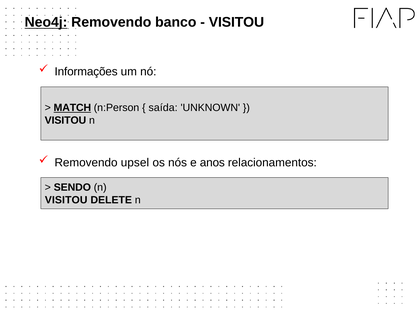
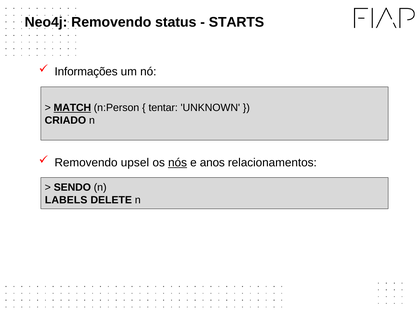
Neo4j underline: present -> none
banco: banco -> status
VISITOU at (236, 22): VISITOU -> STARTS
saída: saída -> tentar
VISITOU at (65, 120): VISITOU -> CRIADO
nós underline: none -> present
VISITOU at (66, 200): VISITOU -> LABELS
